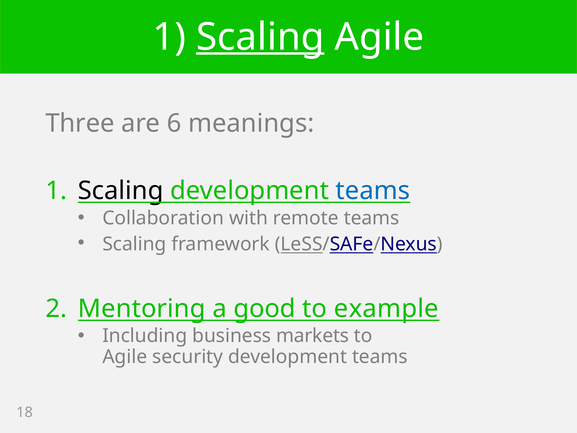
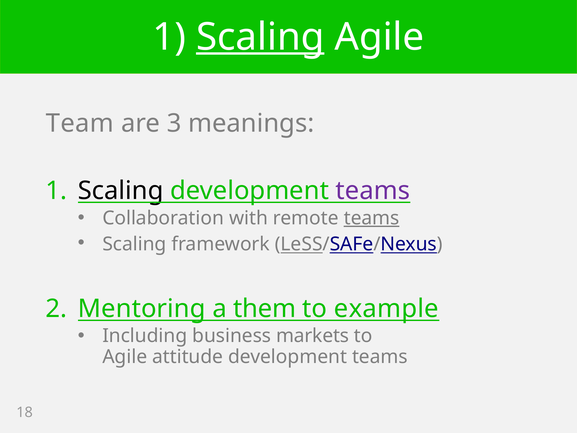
Three: Three -> Team
6: 6 -> 3
teams at (373, 191) colour: blue -> purple
teams at (372, 218) underline: none -> present
good: good -> them
security: security -> attitude
